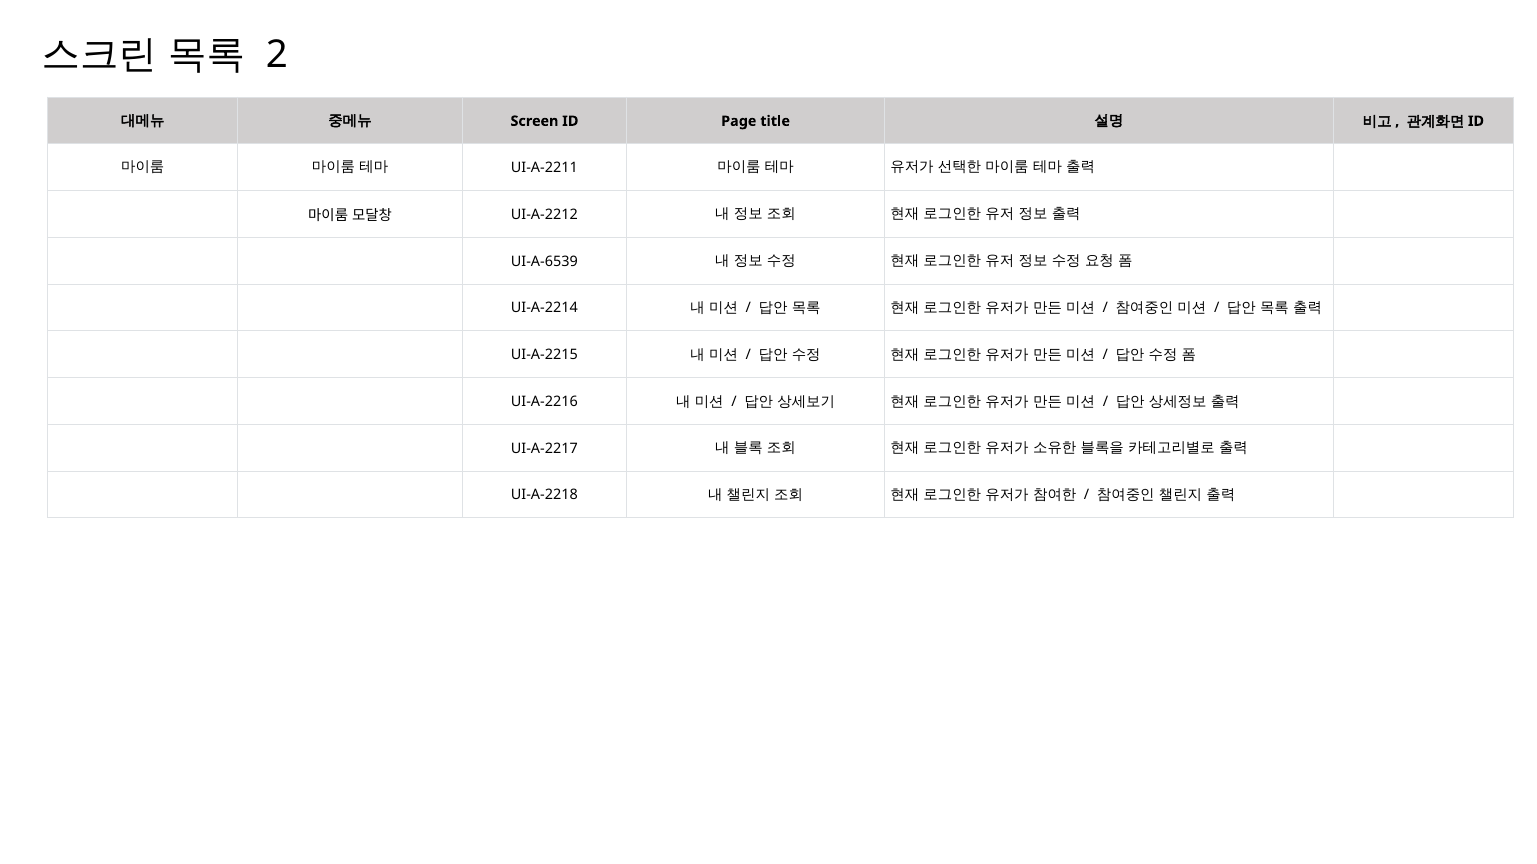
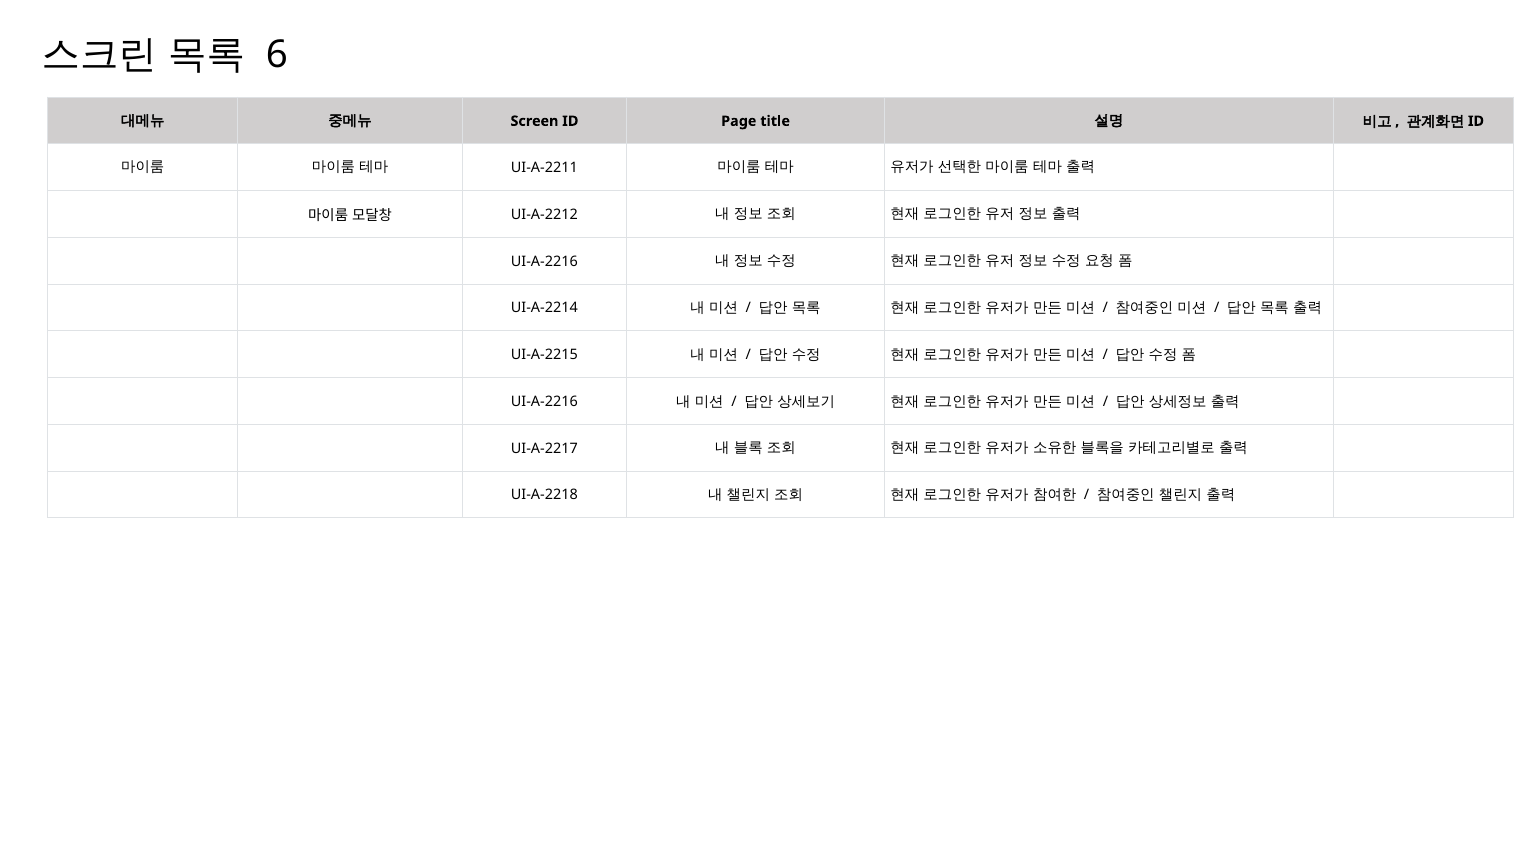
2: 2 -> 6
UI-A-6539 at (544, 262): UI-A-6539 -> UI-A-2216
